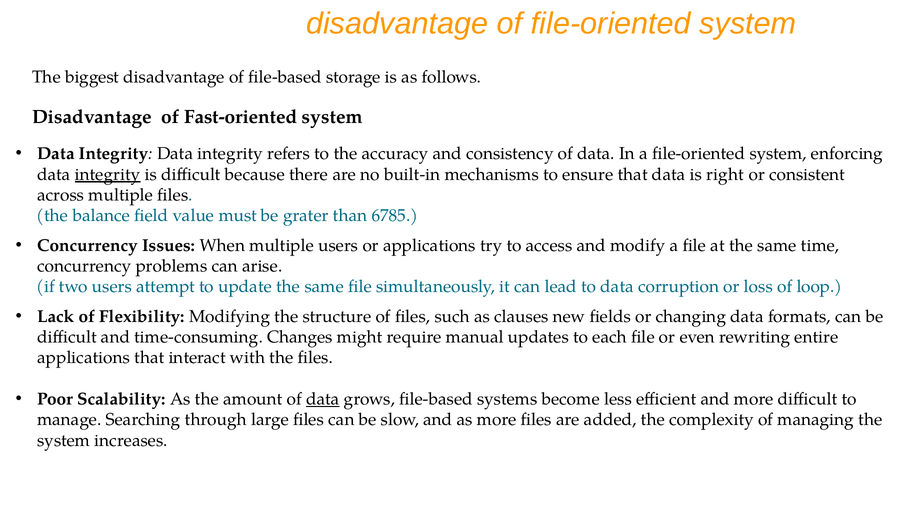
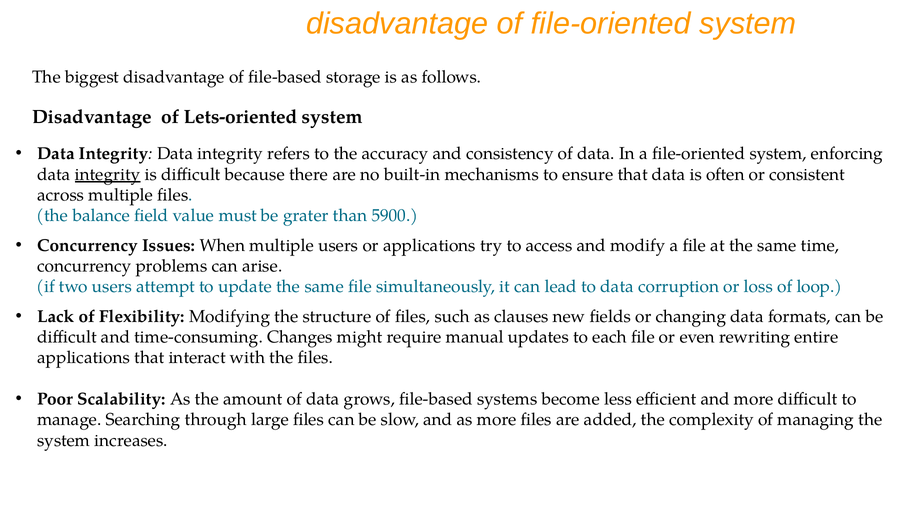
Fast-oriented: Fast-oriented -> Lets-oriented
right: right -> often
6785: 6785 -> 5900
data at (323, 399) underline: present -> none
